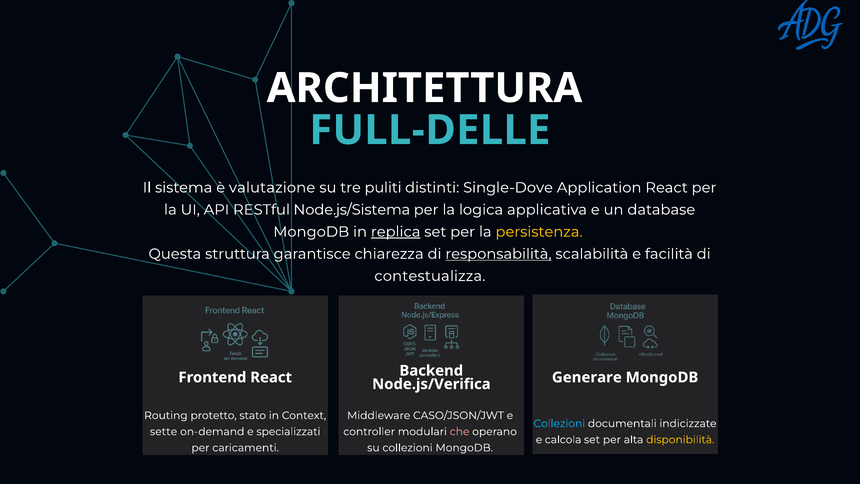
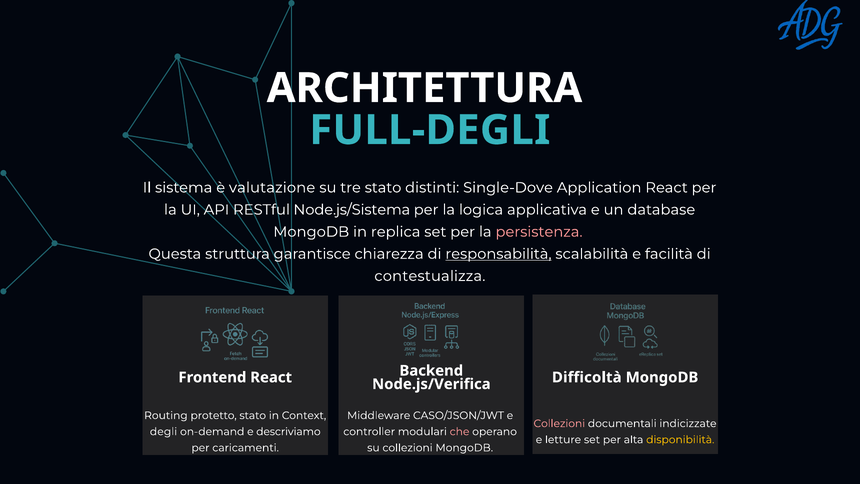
FULL-DELLE: FULL-DELLE -> FULL-DEGLI
tre puliti: puliti -> stato
replica underline: present -> none
persistenza colour: yellow -> pink
Generare: Generare -> Difficoltà
Collezioni at (559, 423) colour: light blue -> pink
sette: sette -> degli
specializzati: specializzati -> descriviamo
calcola: calcola -> letture
